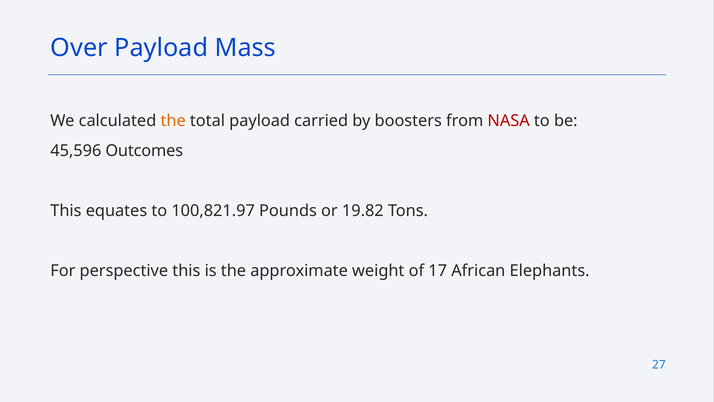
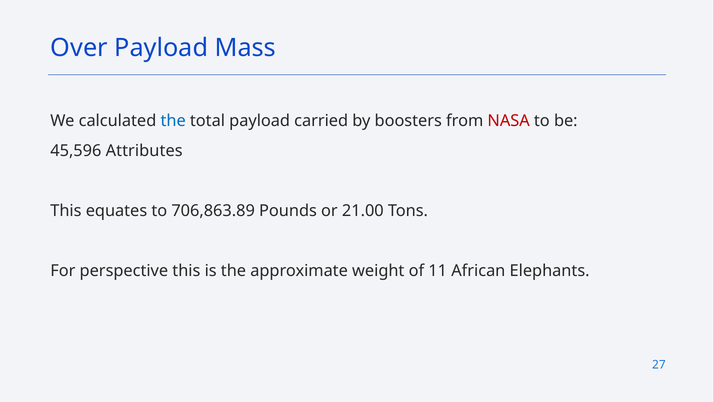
the at (173, 120) colour: orange -> blue
Outcomes: Outcomes -> Attributes
100,821.97: 100,821.97 -> 706,863.89
19.82: 19.82 -> 21.00
17: 17 -> 11
